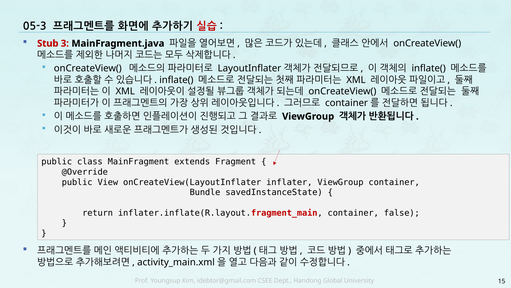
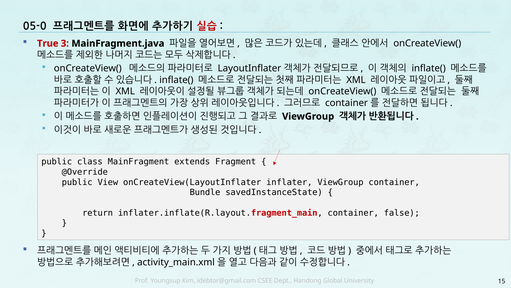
05-3: 05-3 -> 05-0
Stub: Stub -> True
